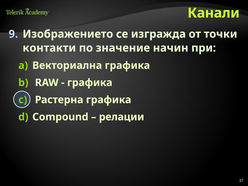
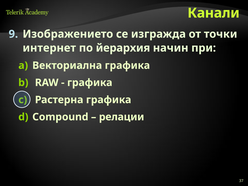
контакти: контакти -> интернет
значение: значение -> йерархия
